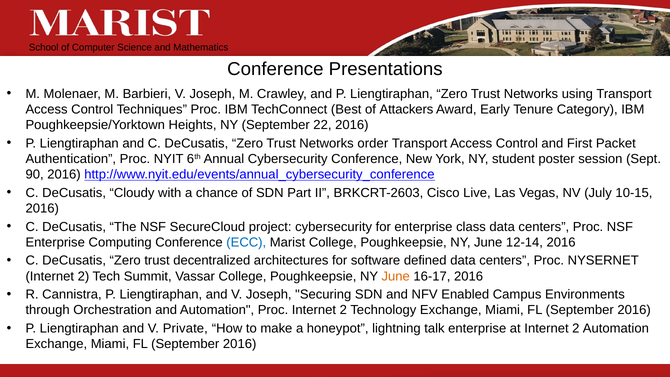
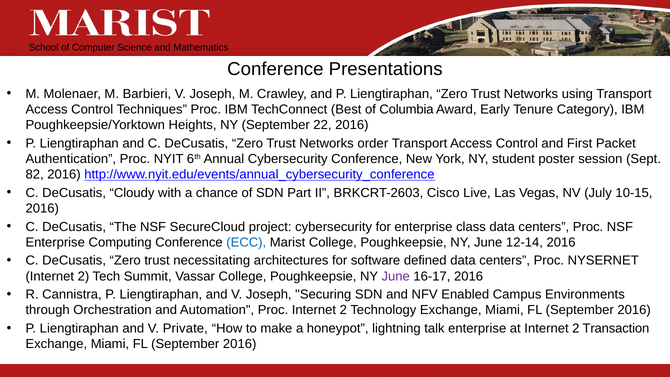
Attackers: Attackers -> Columbia
90: 90 -> 82
decentralized: decentralized -> necessitating
June at (396, 276) colour: orange -> purple
2 Automation: Automation -> Transaction
